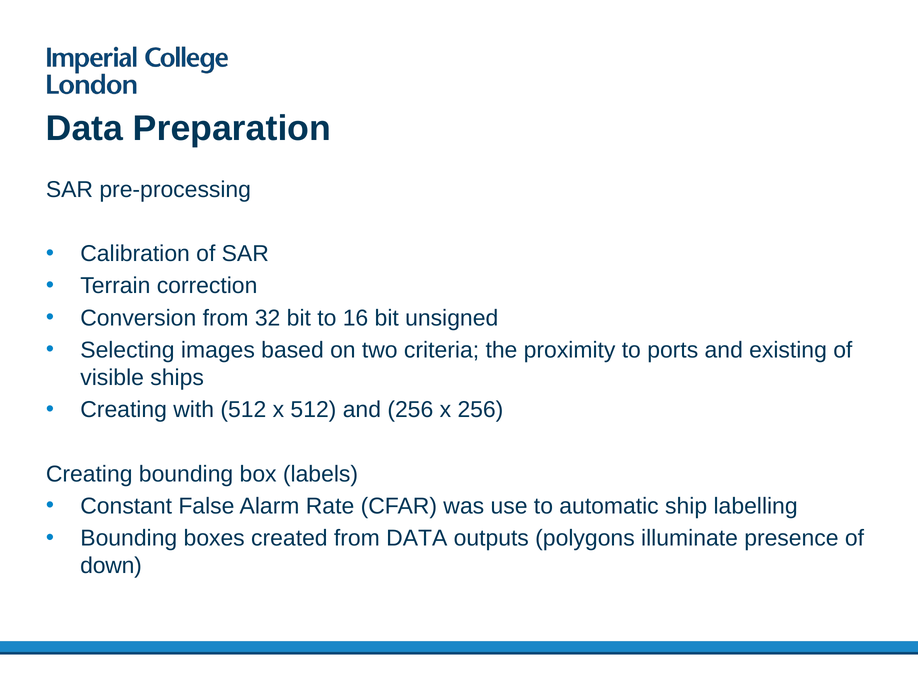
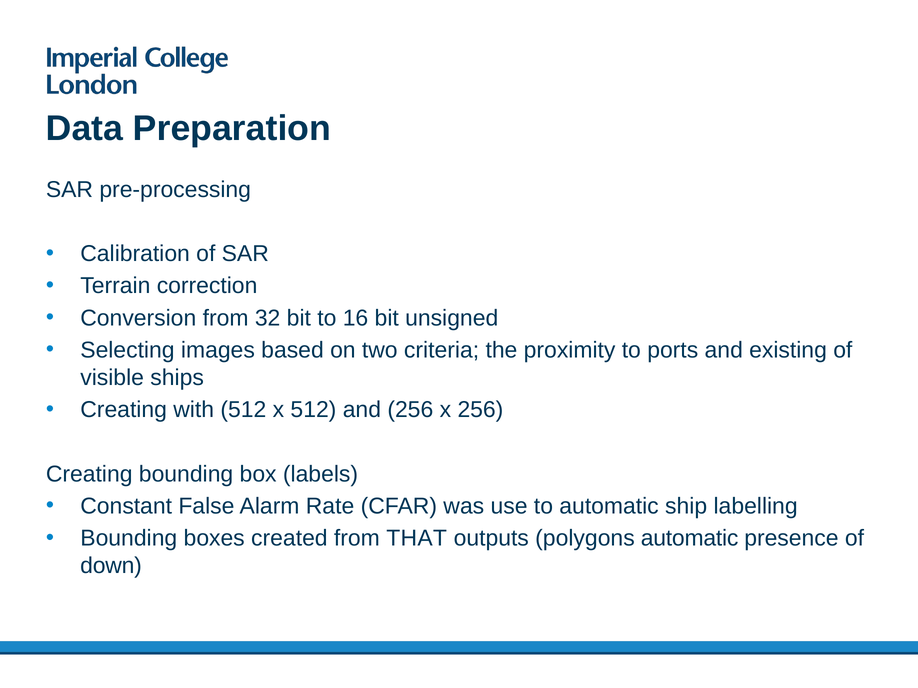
from DATA: DATA -> THAT
polygons illuminate: illuminate -> automatic
